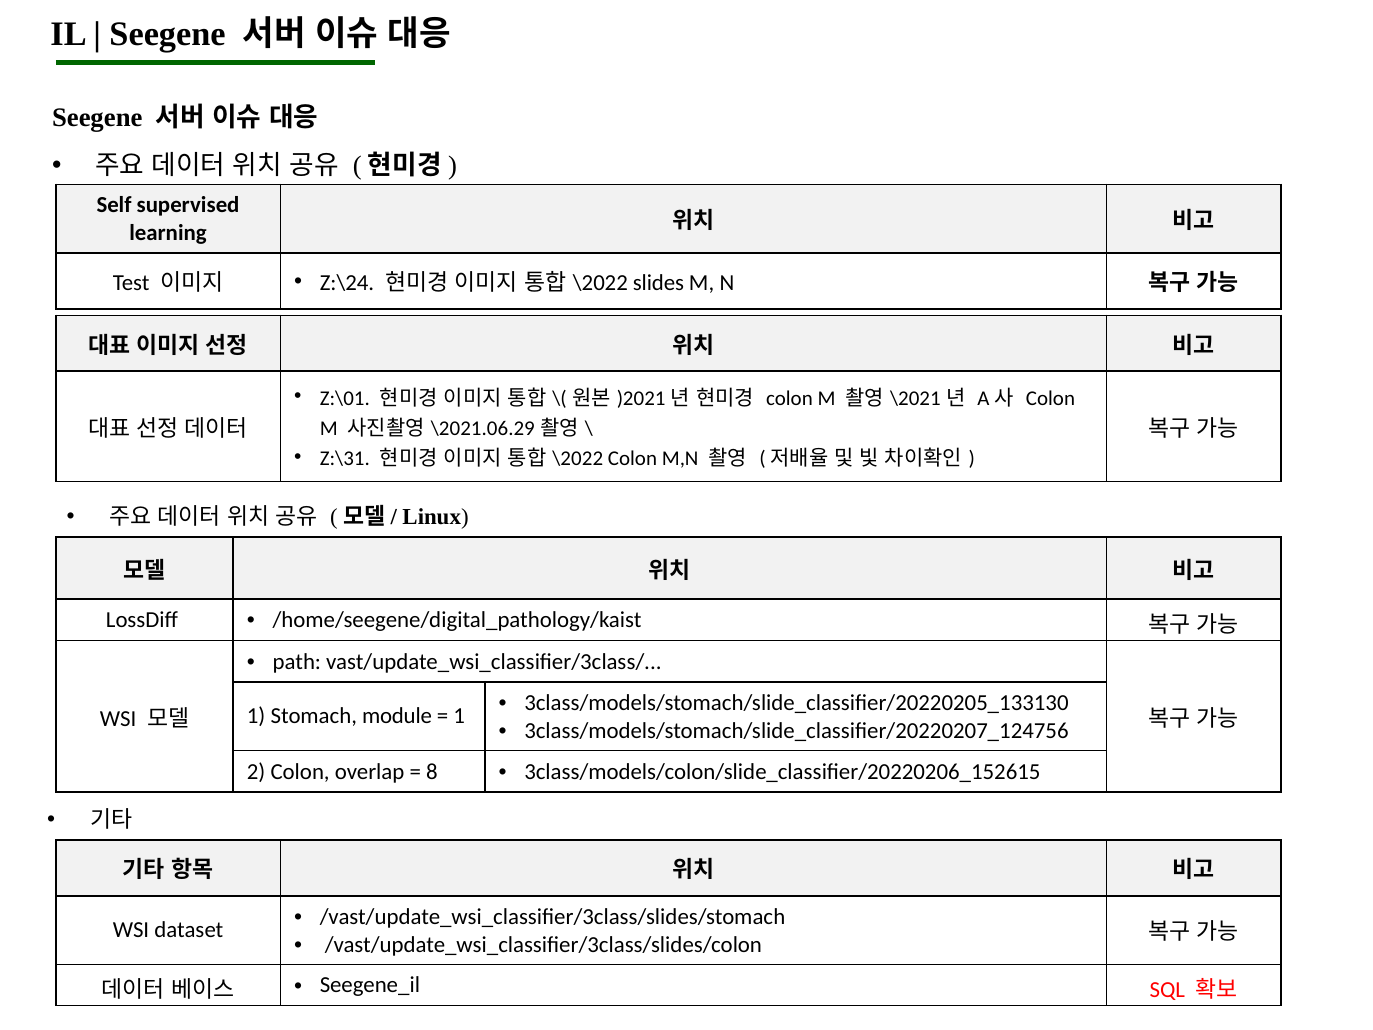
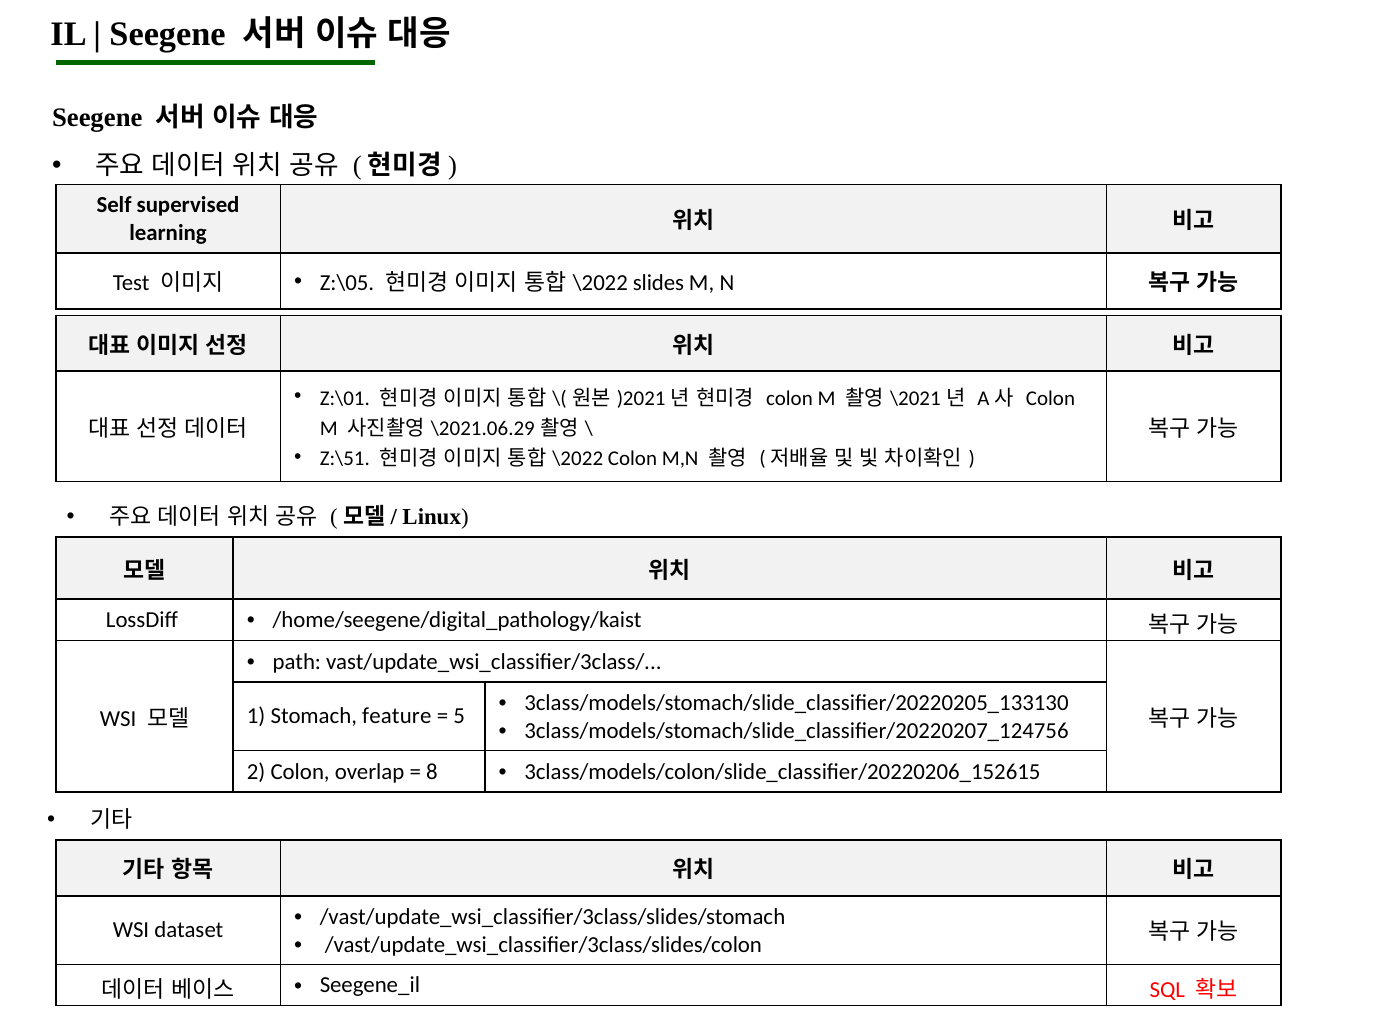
Z:\24: Z:\24 -> Z:\05
Z:\31: Z:\31 -> Z:\51
module: module -> feature
1 at (459, 716): 1 -> 5
